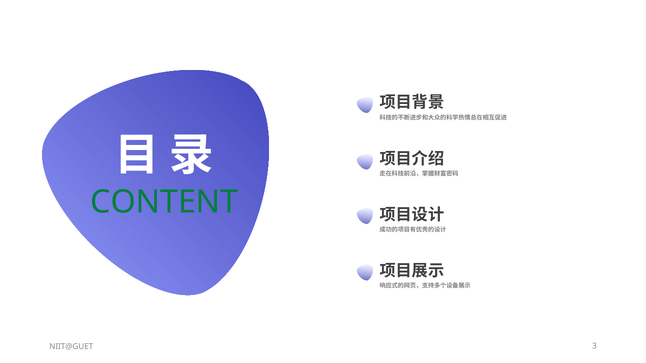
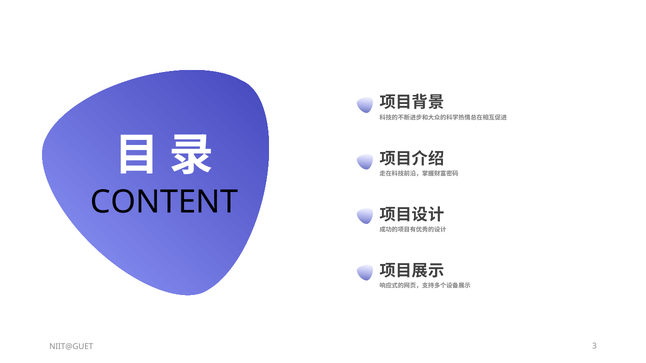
CONTENT colour: green -> black
